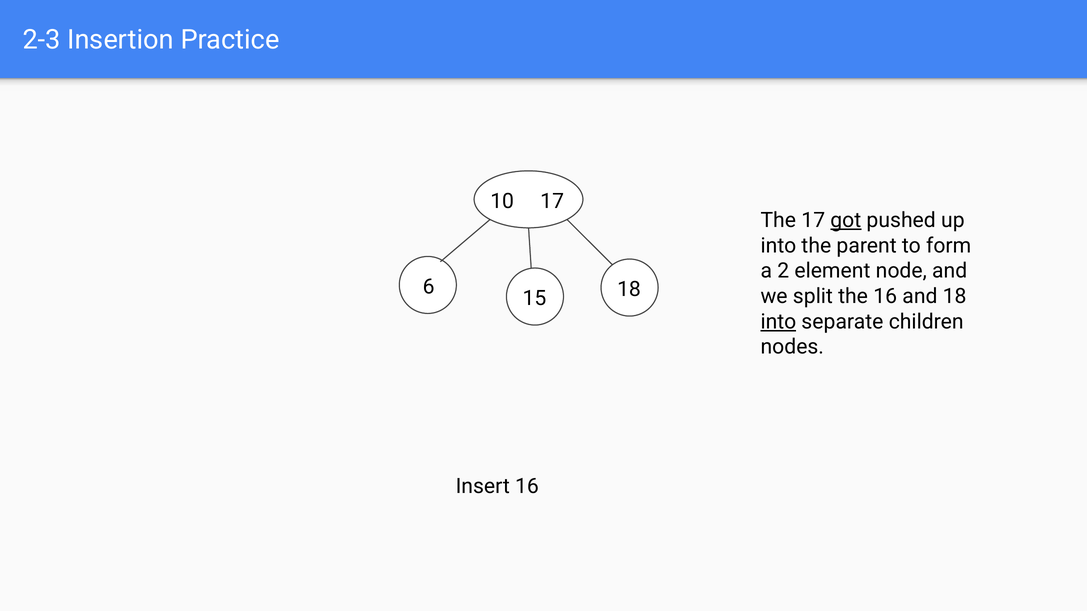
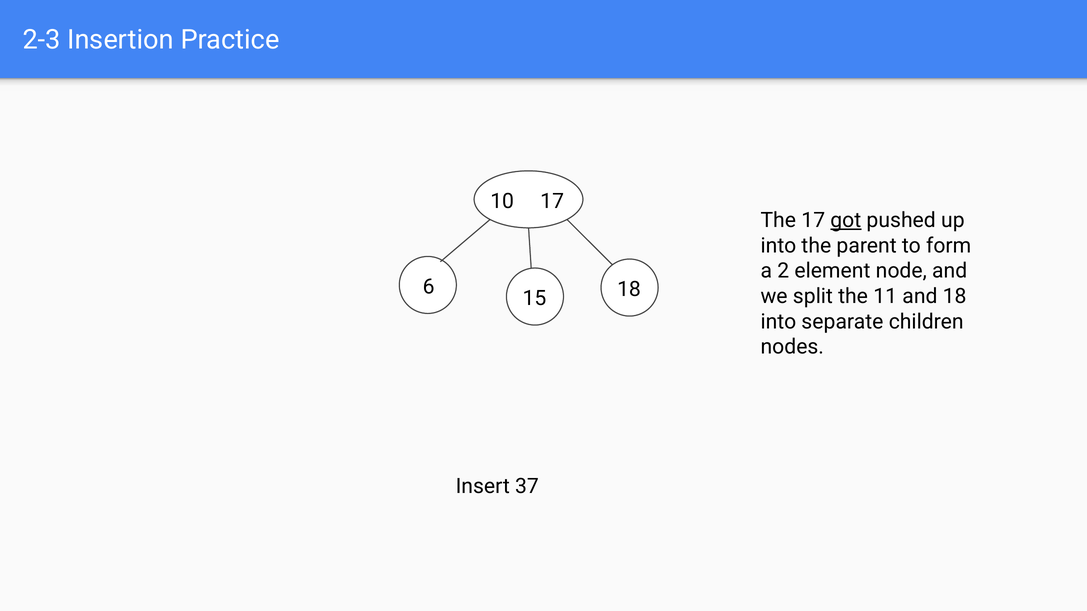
the 16: 16 -> 11
into at (778, 322) underline: present -> none
Insert 16: 16 -> 37
